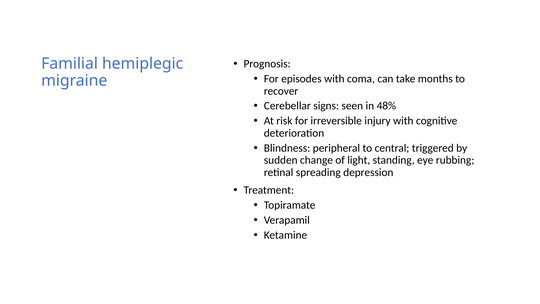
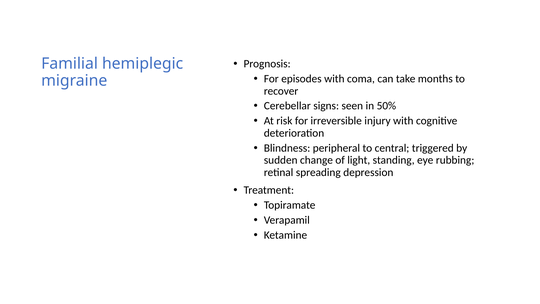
48%: 48% -> 50%
